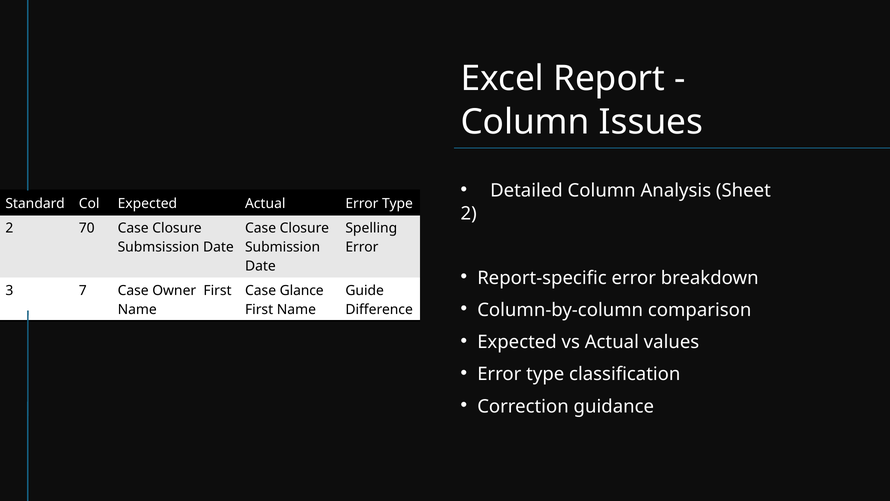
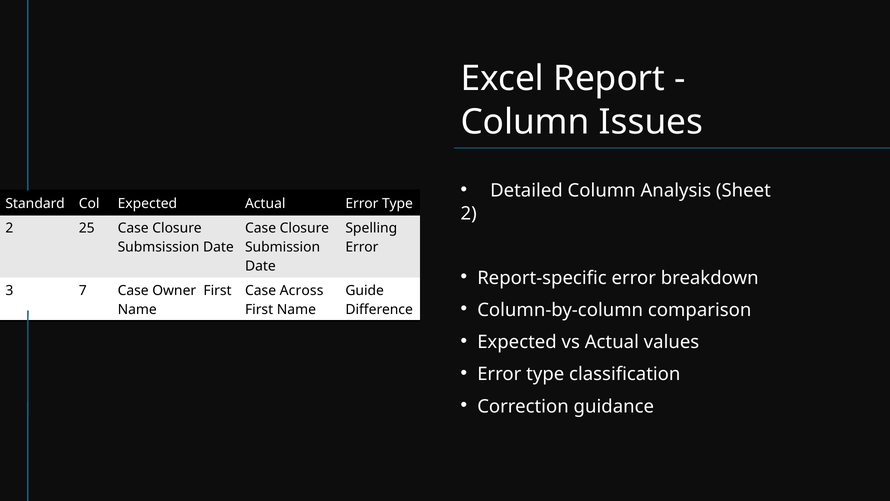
70: 70 -> 25
Glance: Glance -> Across
